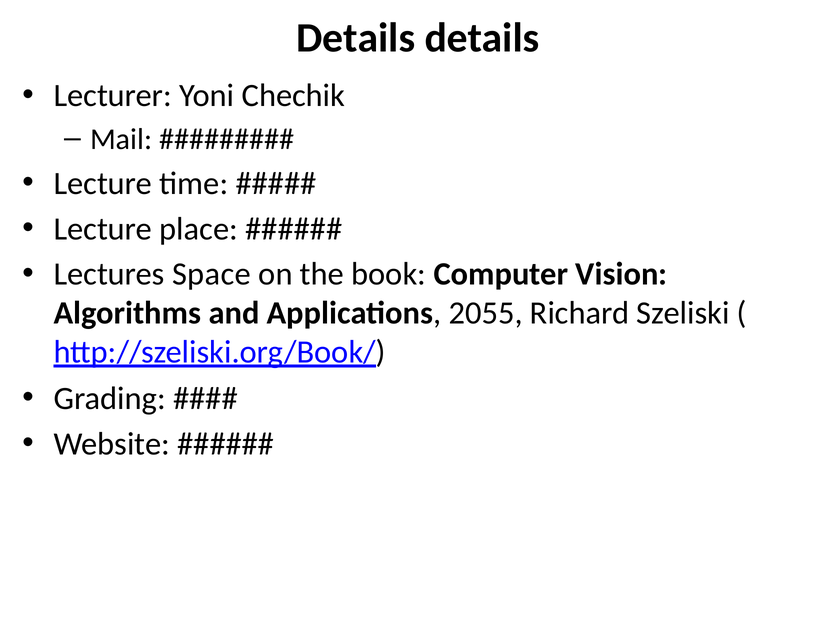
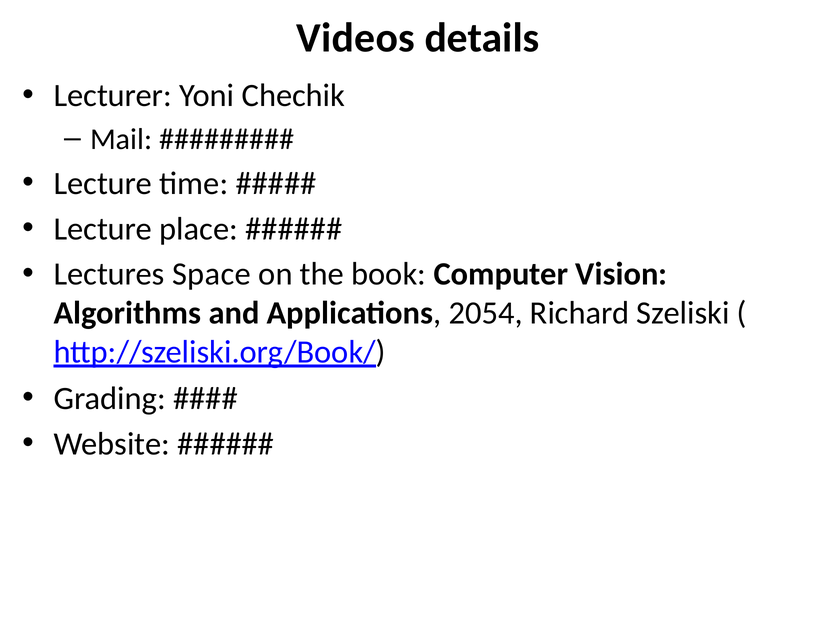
Details at (356, 38): Details -> Videos
2055: 2055 -> 2054
